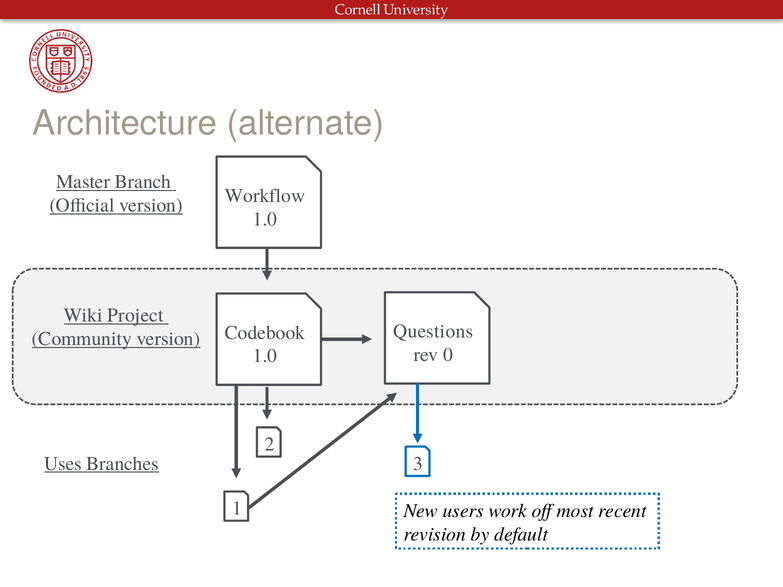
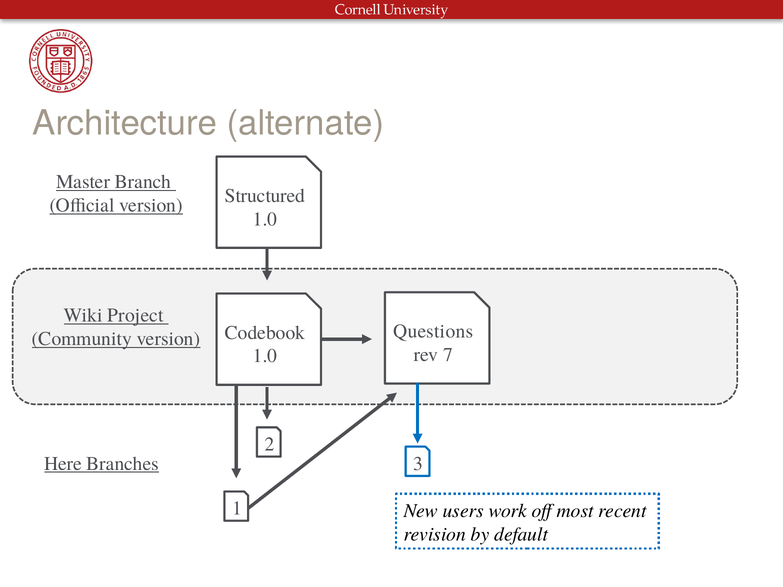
Workflow: Workflow -> Structured
0: 0 -> 7
Uses: Uses -> Here
